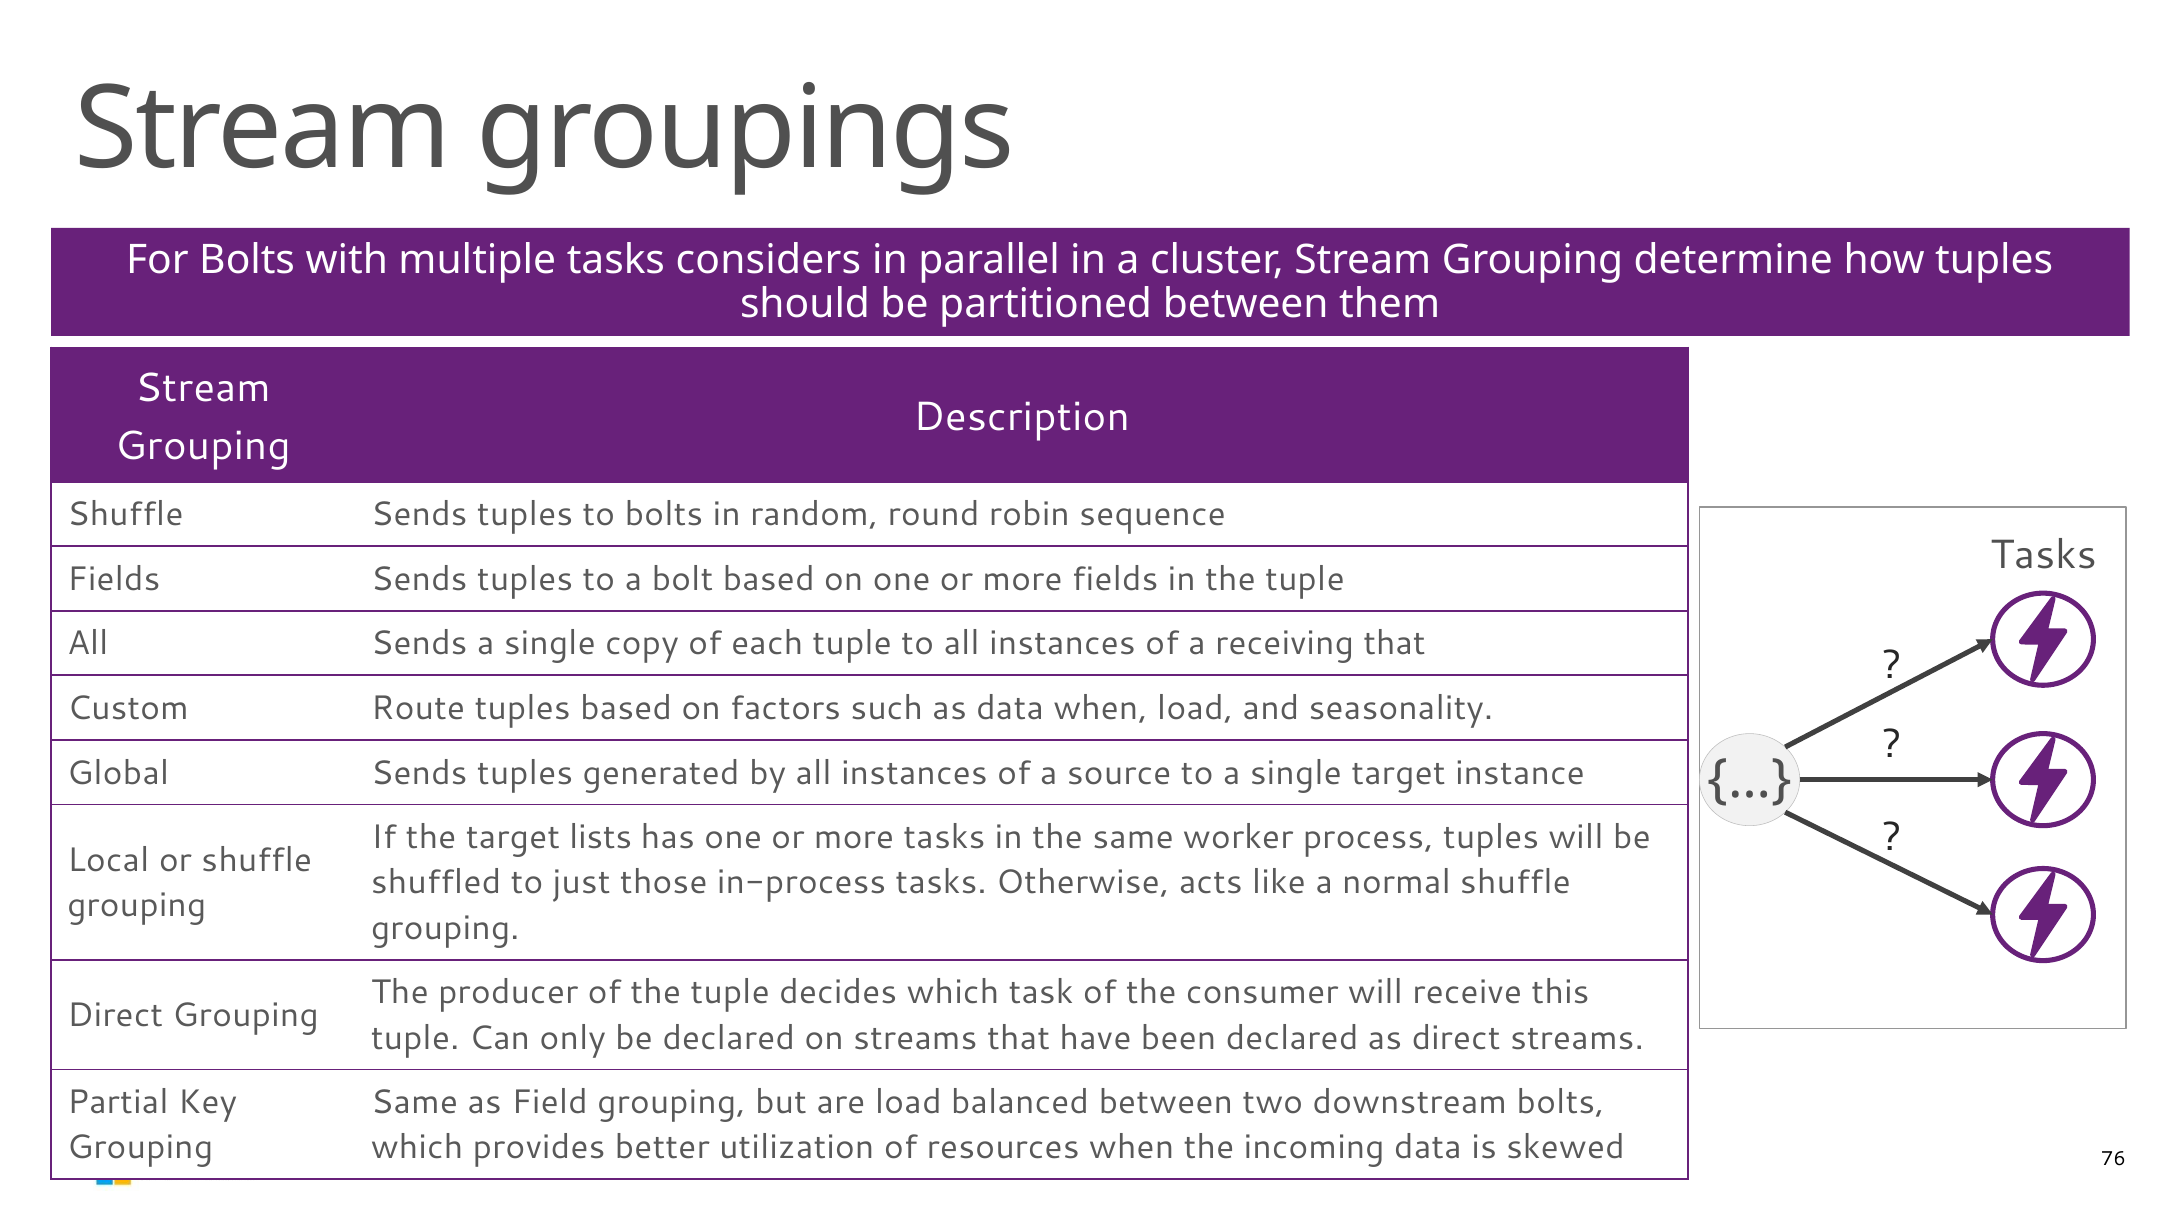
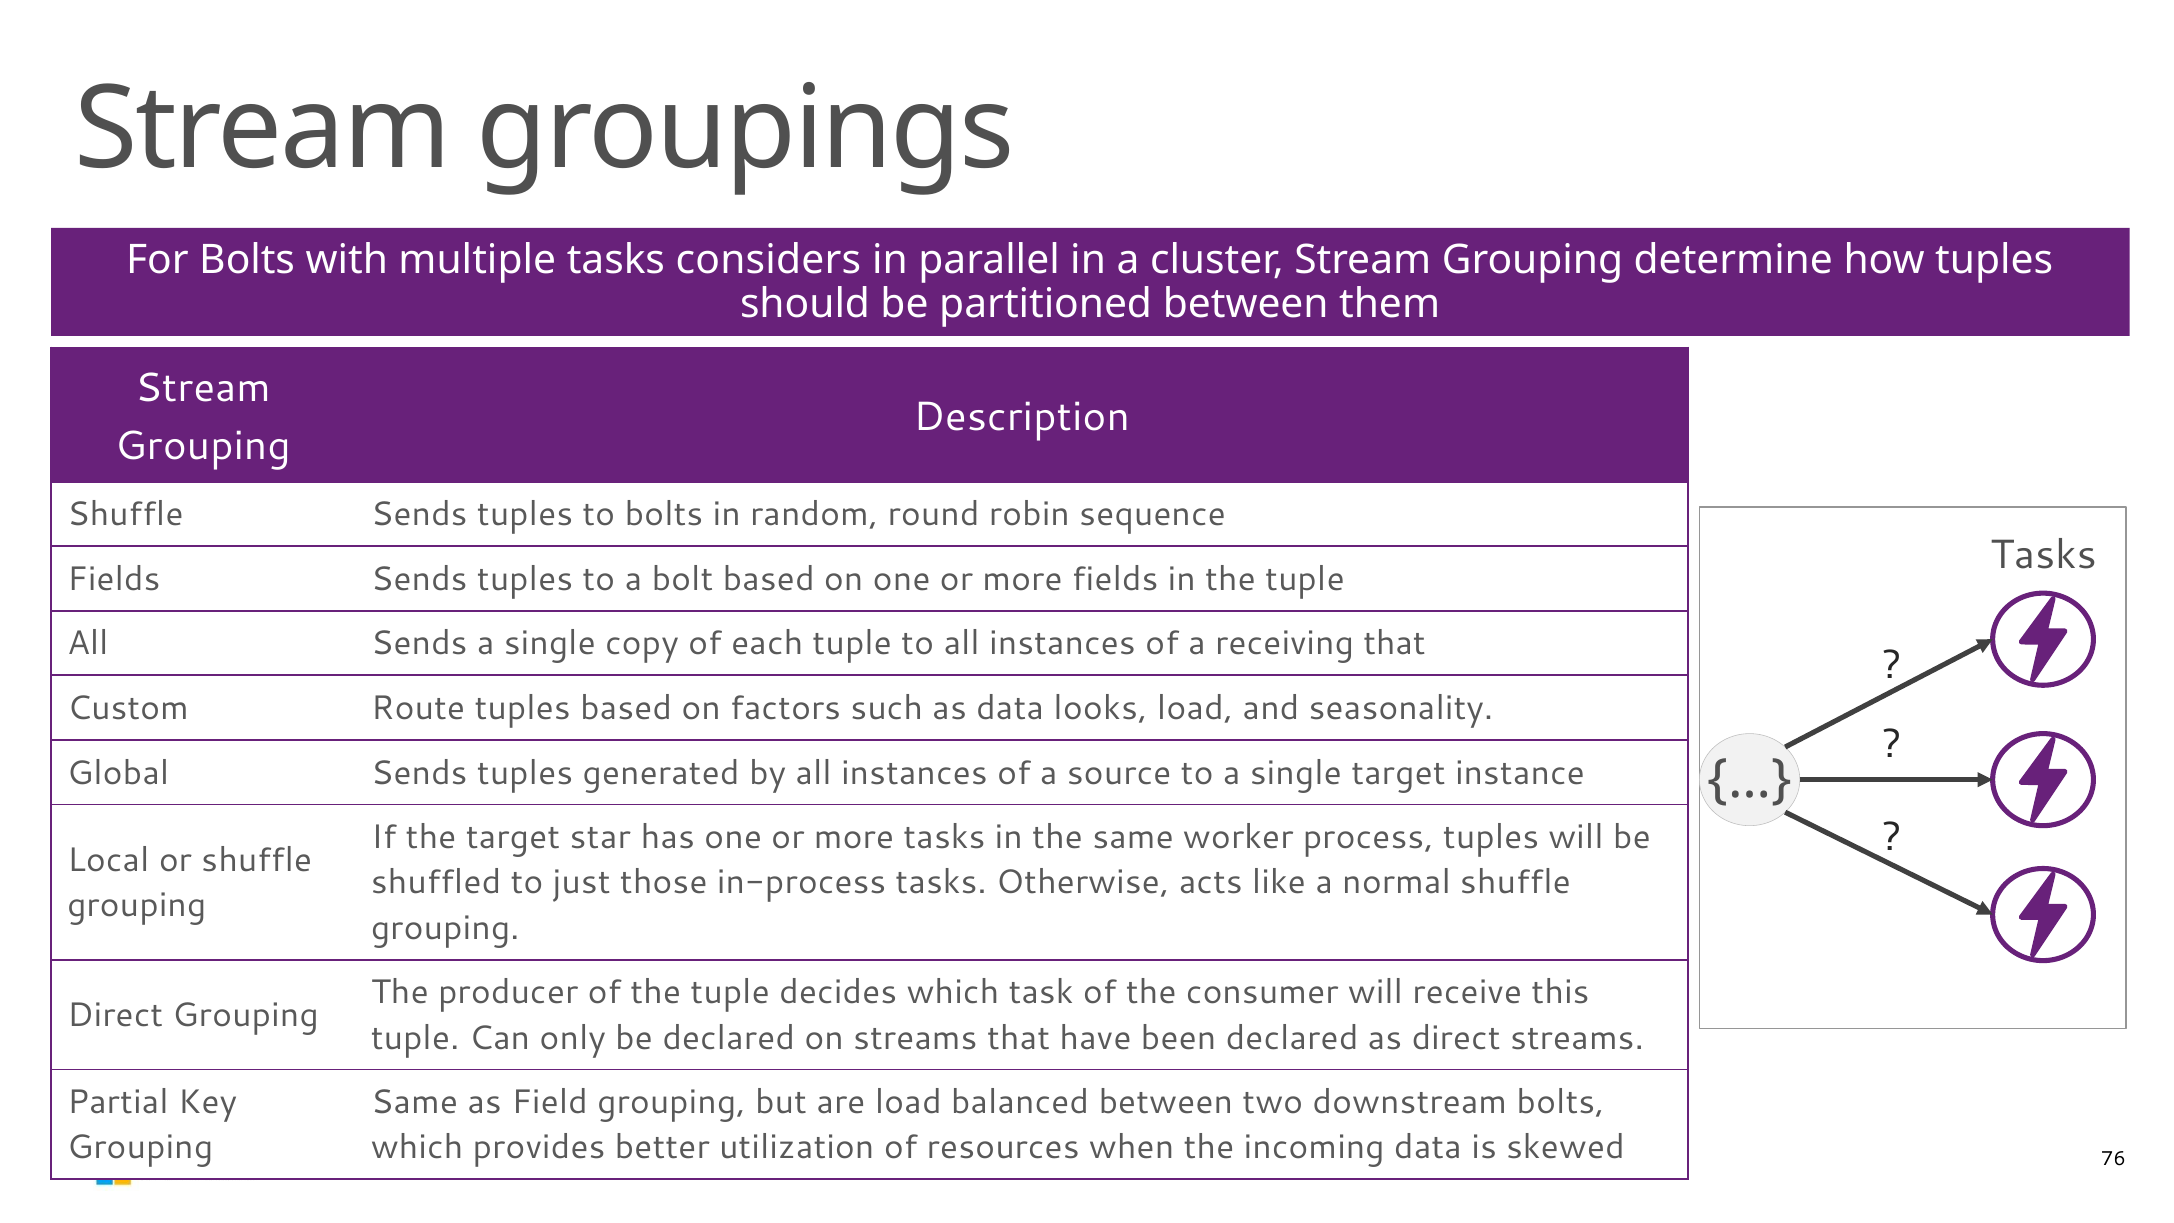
data when: when -> looks
lists: lists -> star
